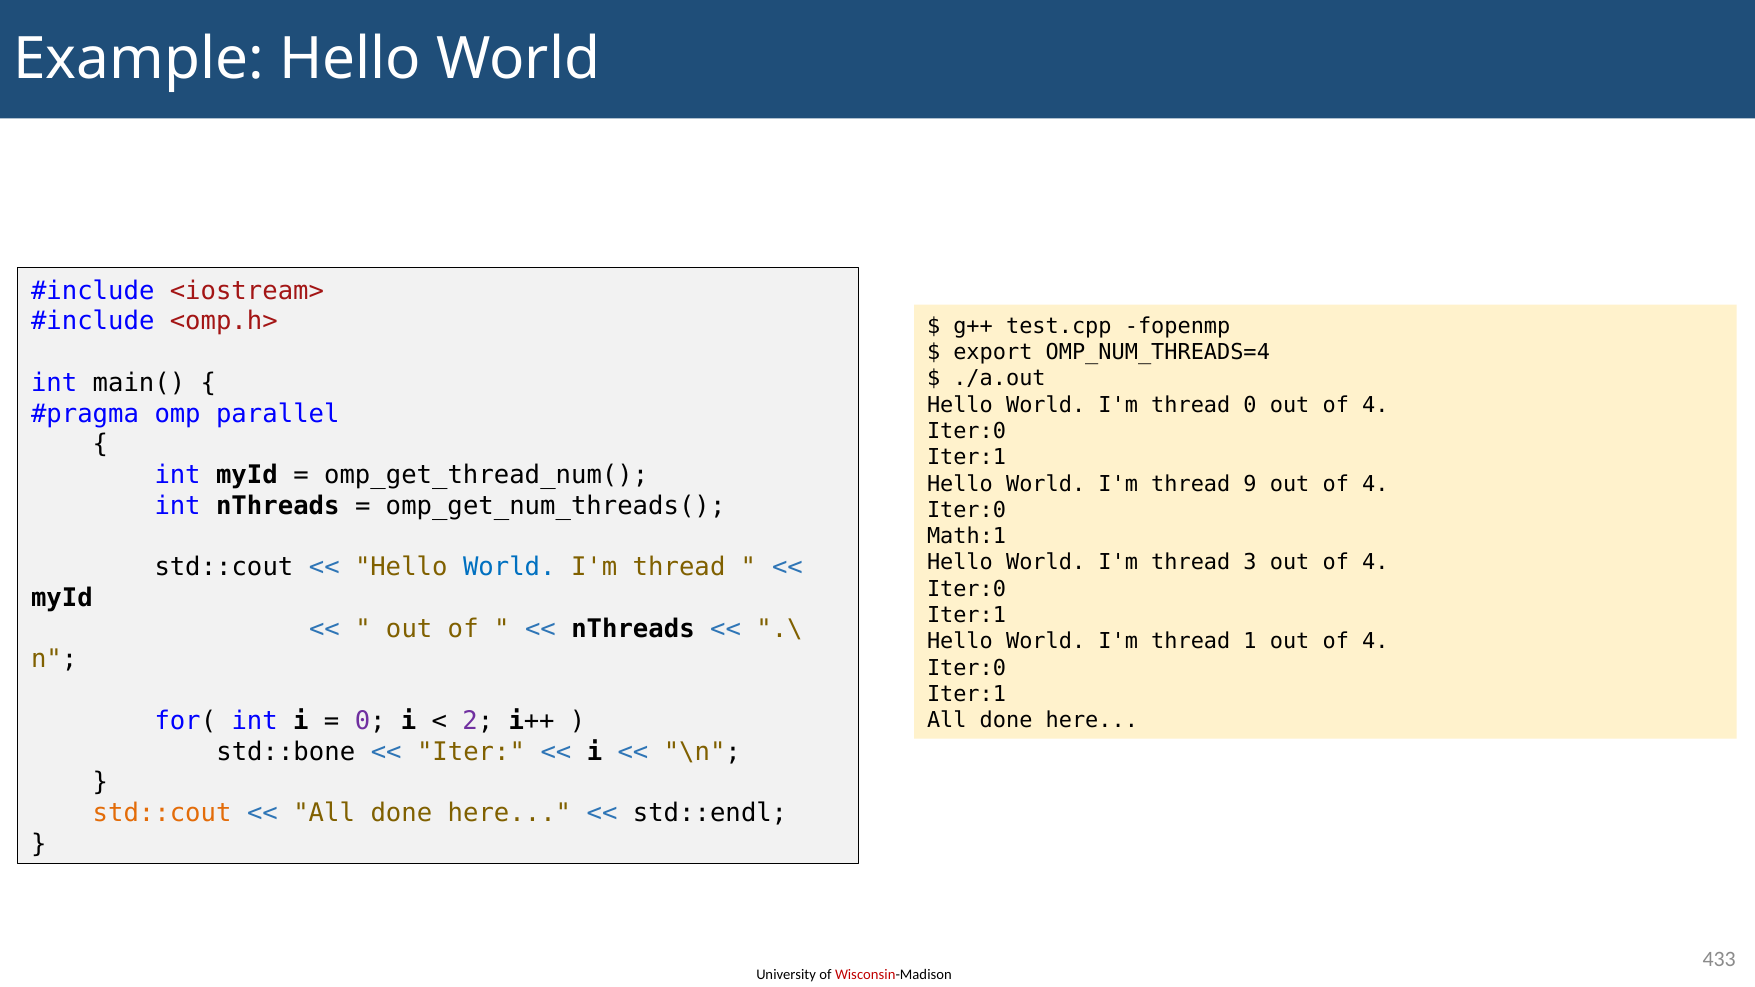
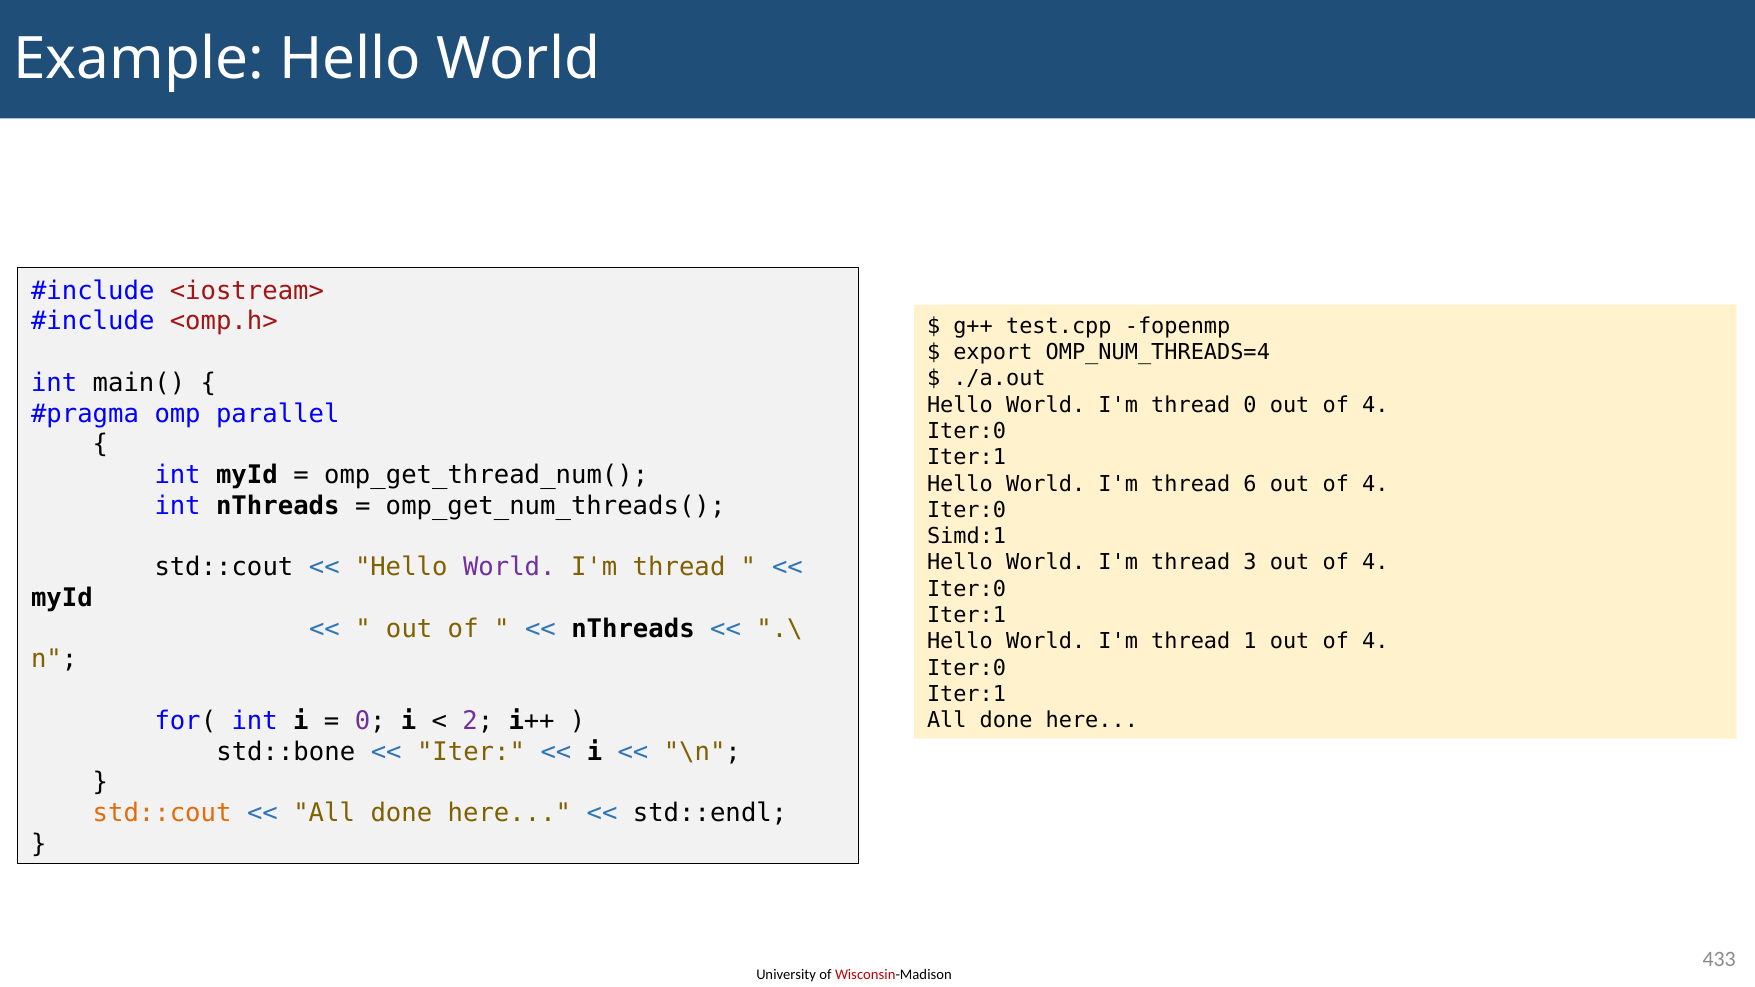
9: 9 -> 6
Math:1: Math:1 -> Simd:1
World at (509, 567) colour: blue -> purple
